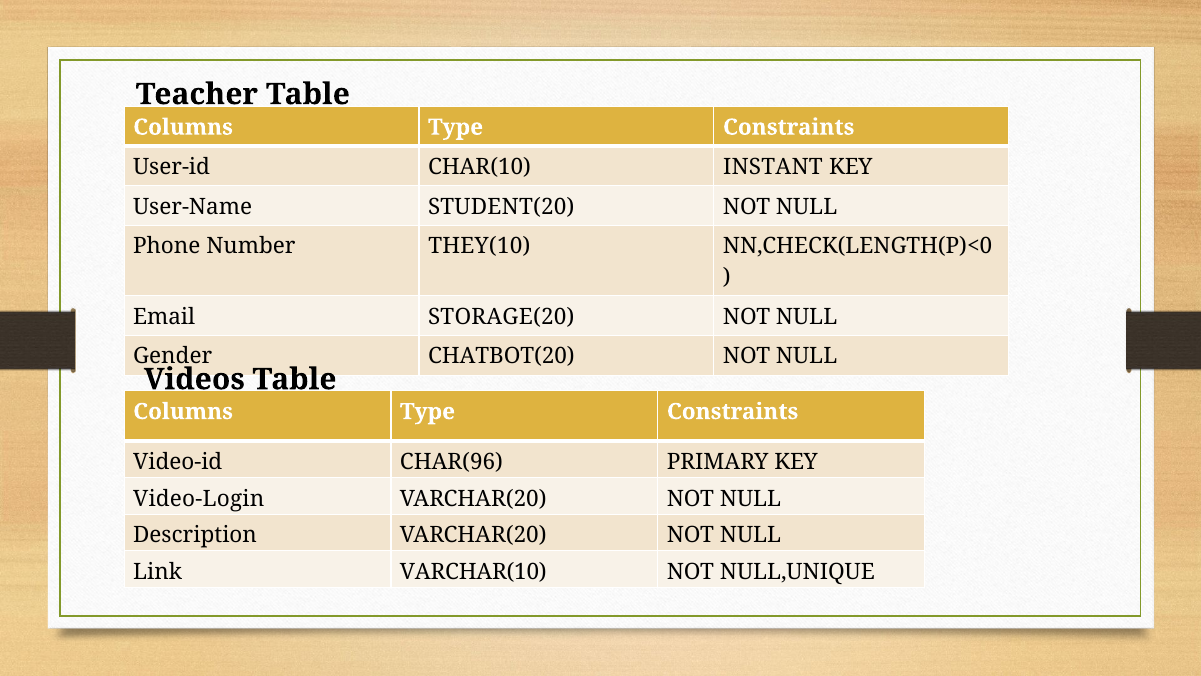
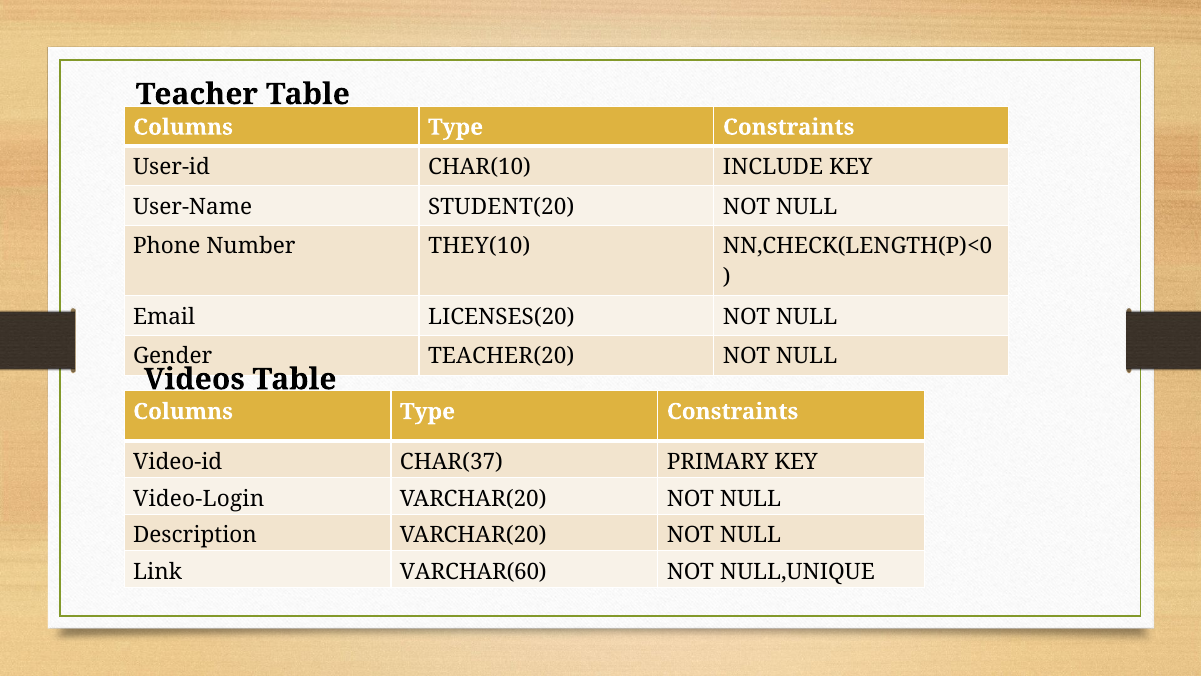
INSTANT: INSTANT -> INCLUDE
STORAGE(20: STORAGE(20 -> LICENSES(20
CHATBOT(20: CHATBOT(20 -> TEACHER(20
CHAR(96: CHAR(96 -> CHAR(37
VARCHAR(10: VARCHAR(10 -> VARCHAR(60
